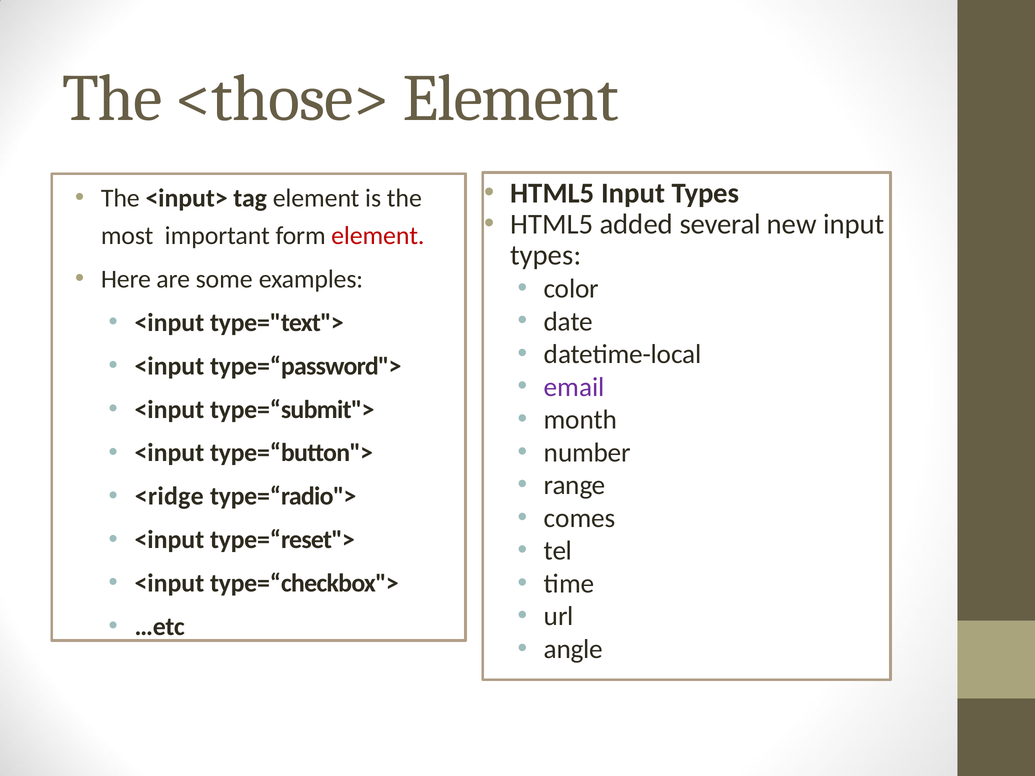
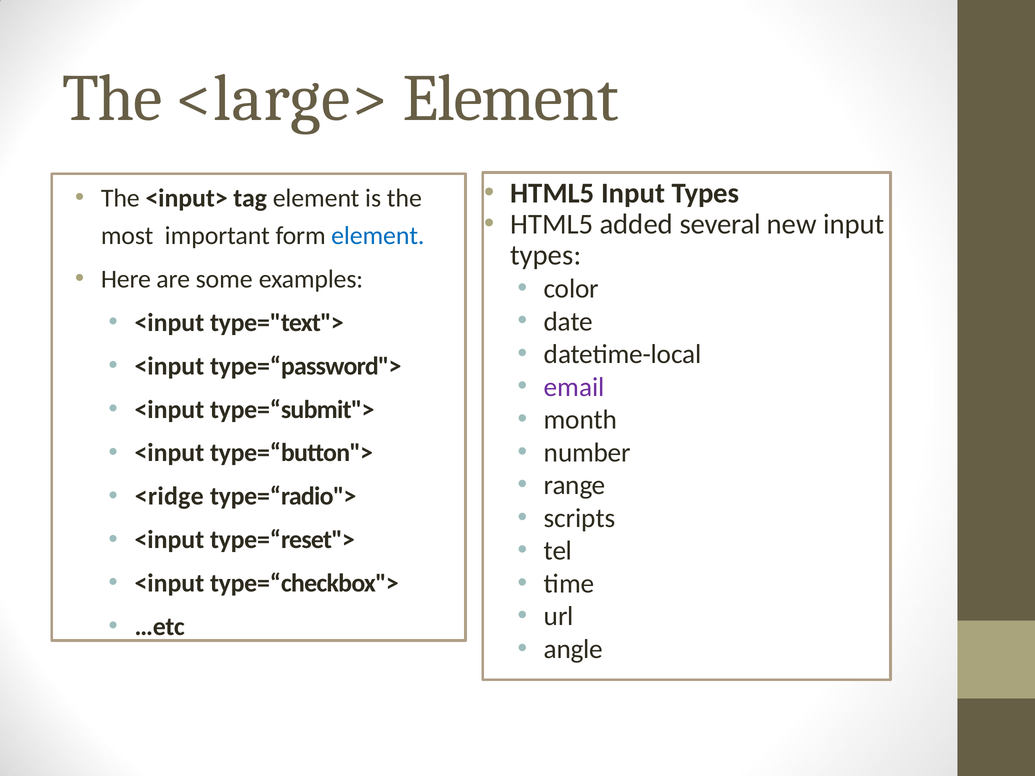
<those>: <those> -> <large>
element at (378, 236) colour: red -> blue
comes: comes -> scripts
